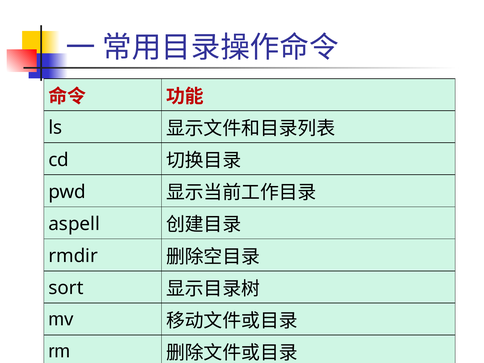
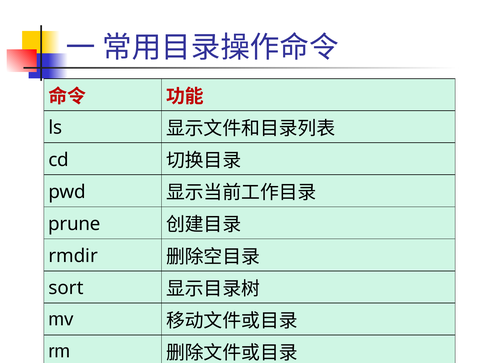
aspell: aspell -> prune
